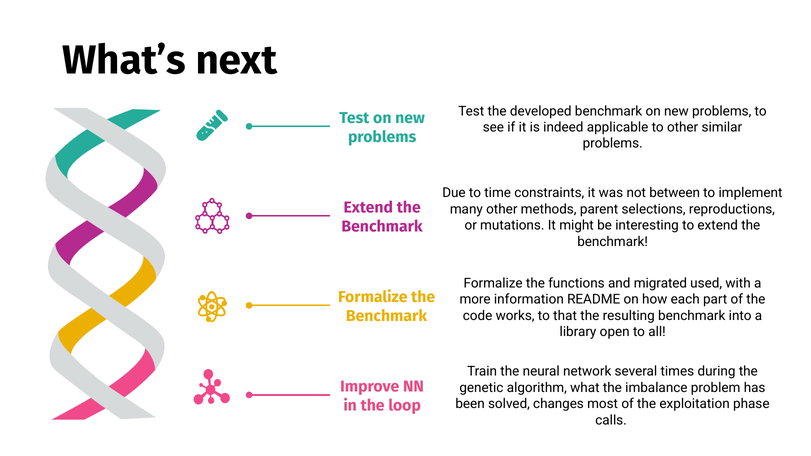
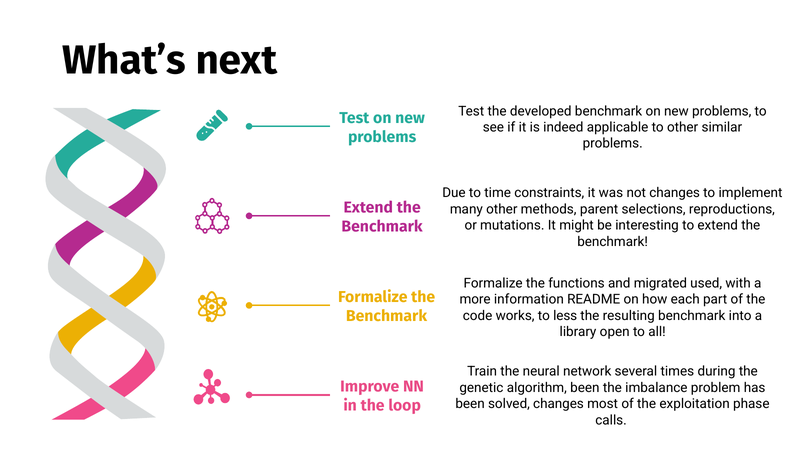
not between: between -> changes
that: that -> less
algorithm what: what -> been
